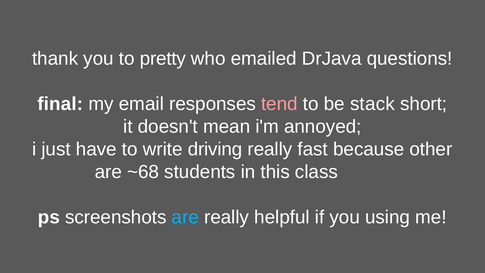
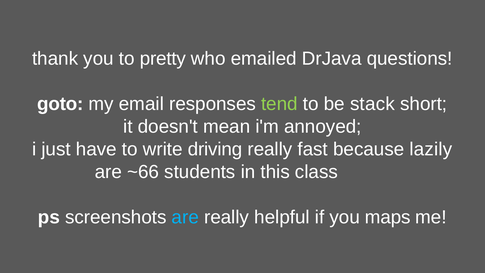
final: final -> goto
tend colour: pink -> light green
other: other -> lazily
~68: ~68 -> ~66
using: using -> maps
